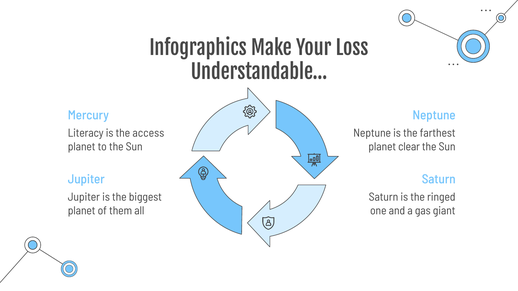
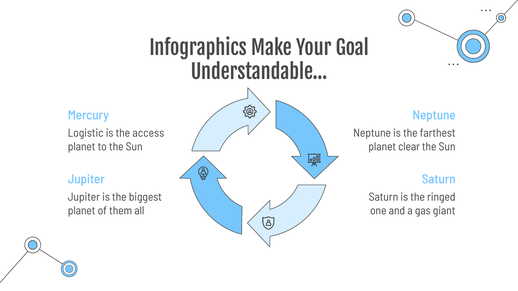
Loss: Loss -> Goal
Literacy: Literacy -> Logistic
